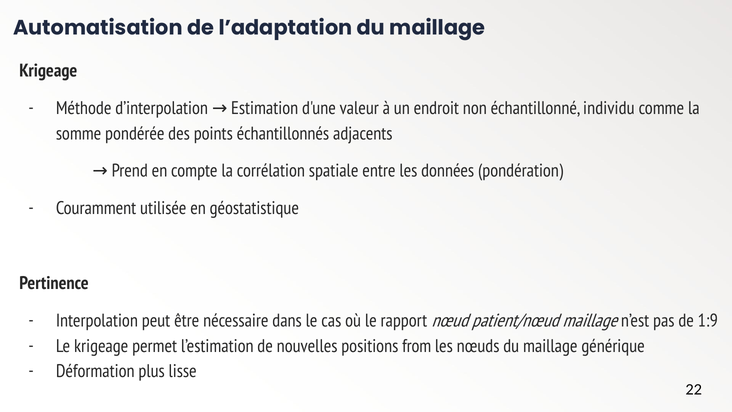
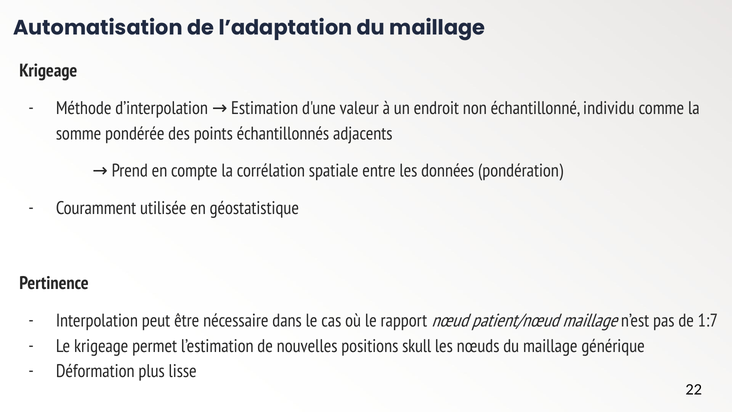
1:9: 1:9 -> 1:7
from: from -> skull
